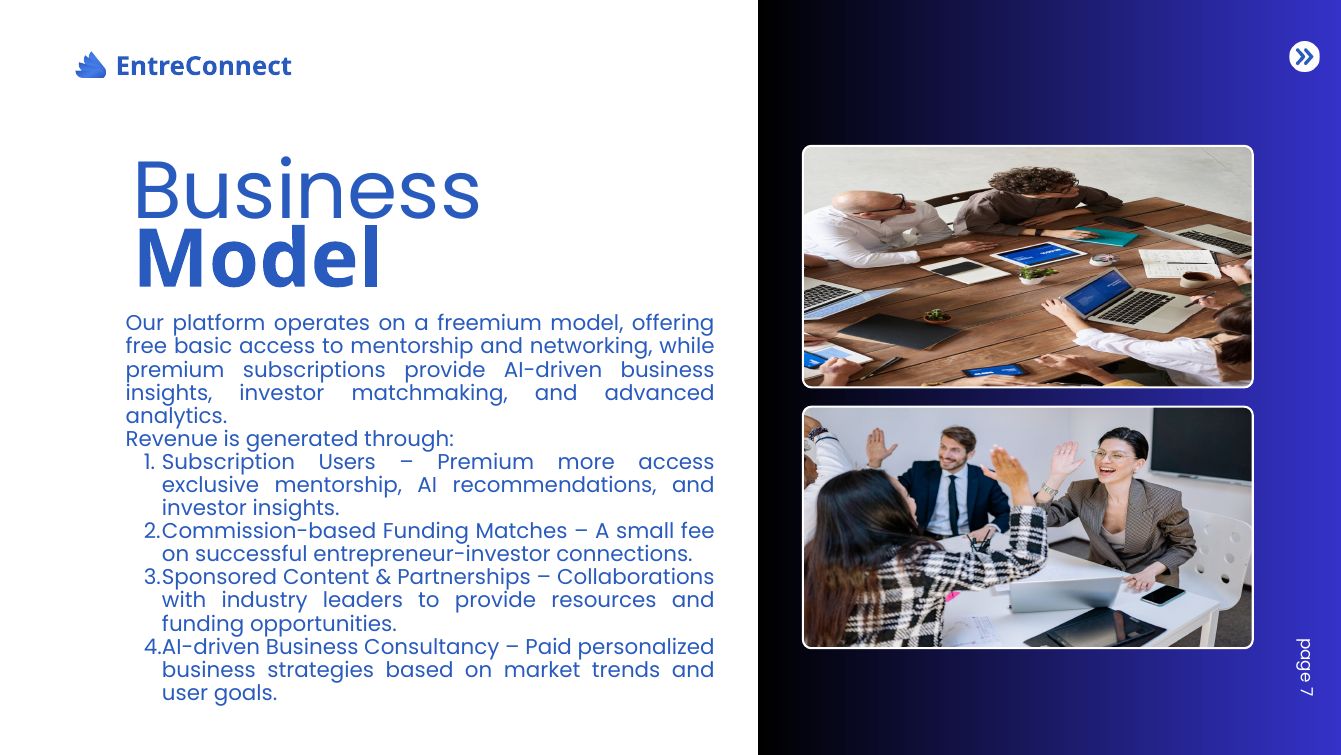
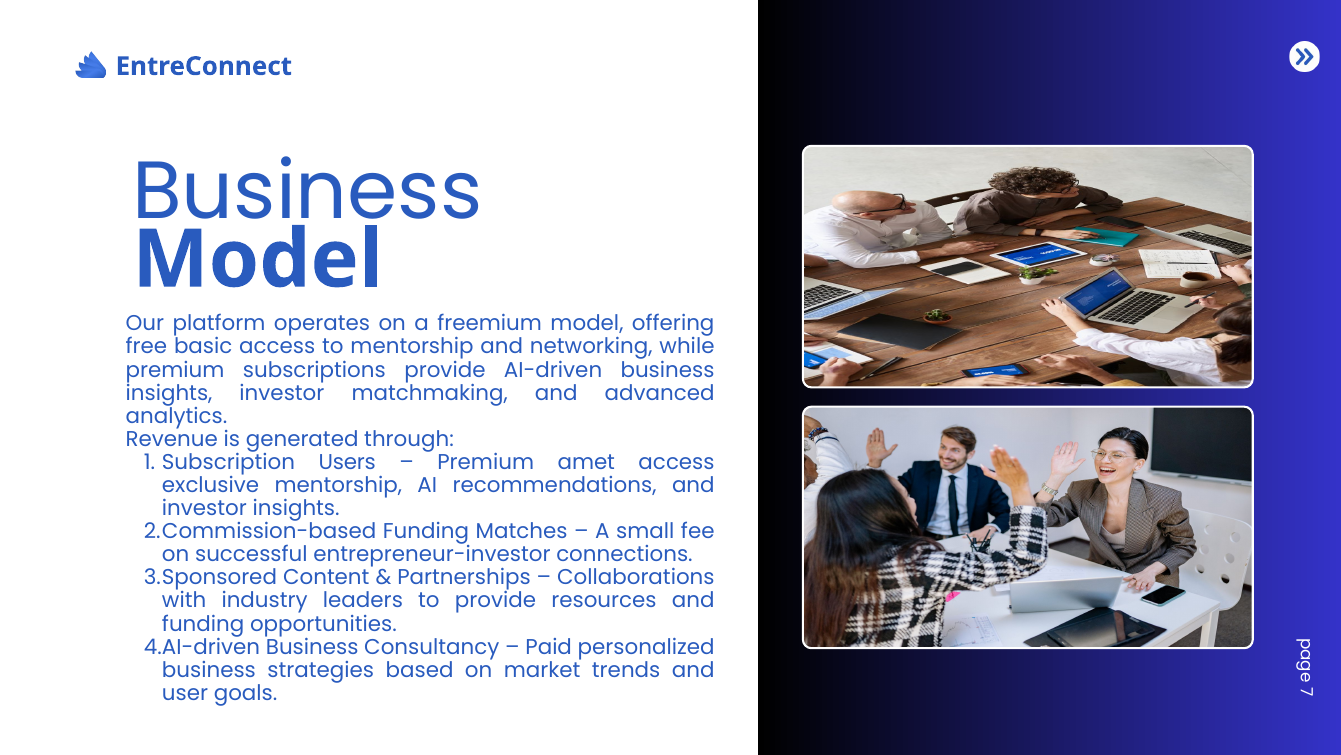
more: more -> amet
